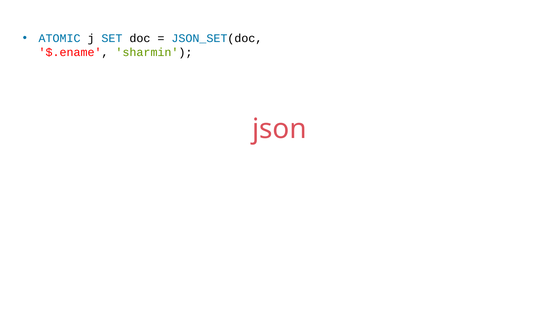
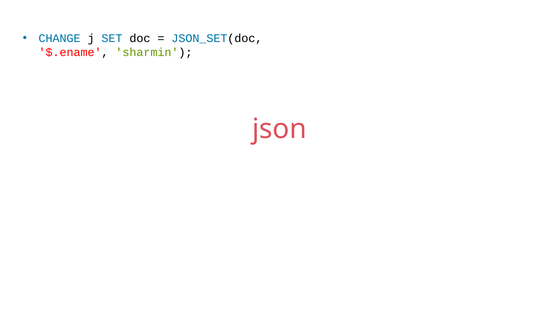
ATOMIC: ATOMIC -> CHANGE
